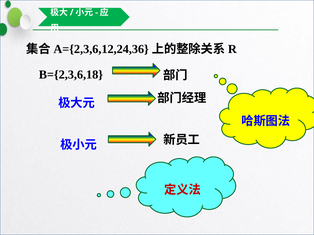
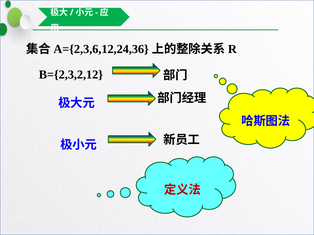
B={2,3,6,18: B={2,3,6,18 -> B={2,3,2,12
